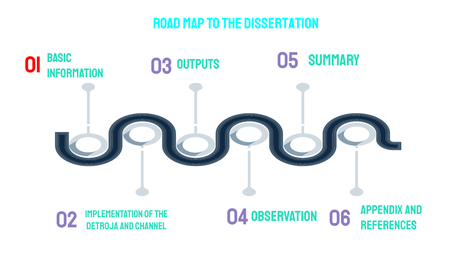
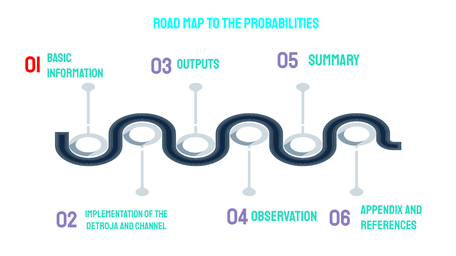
dissertation: dissertation -> probabilities
